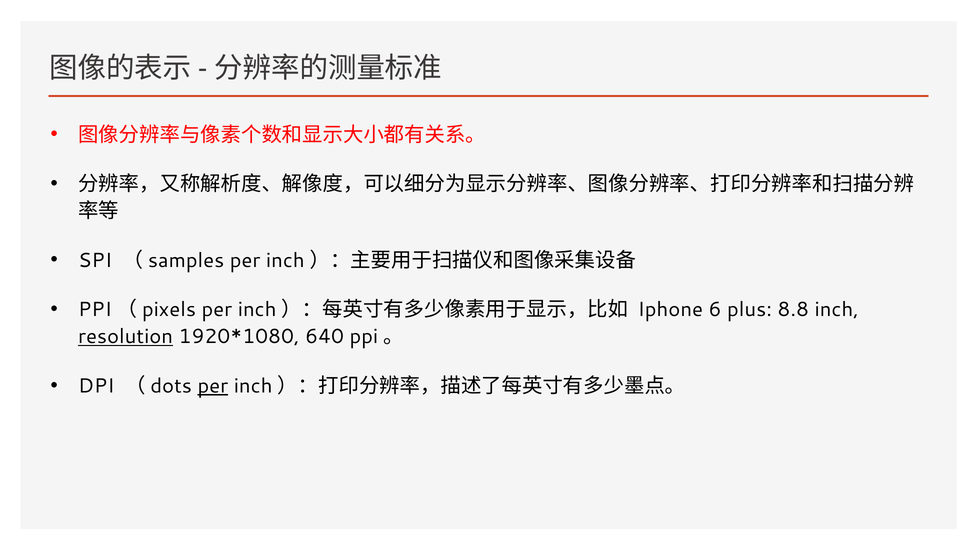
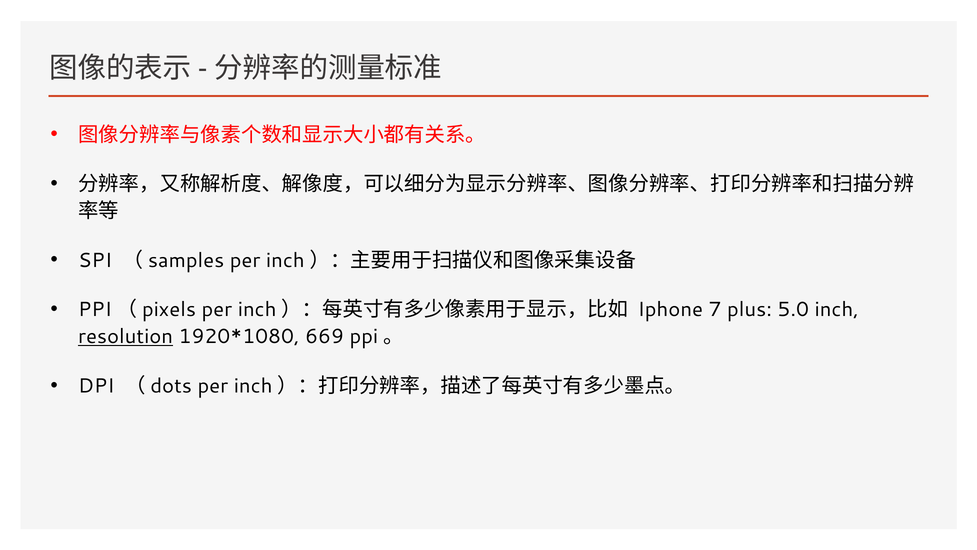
6: 6 -> 7
8.8: 8.8 -> 5.0
640: 640 -> 669
per at (213, 386) underline: present -> none
